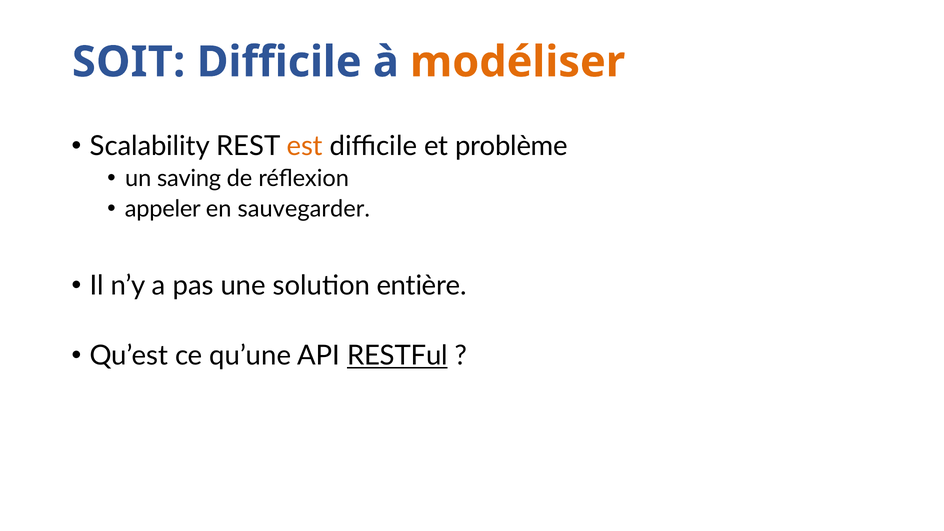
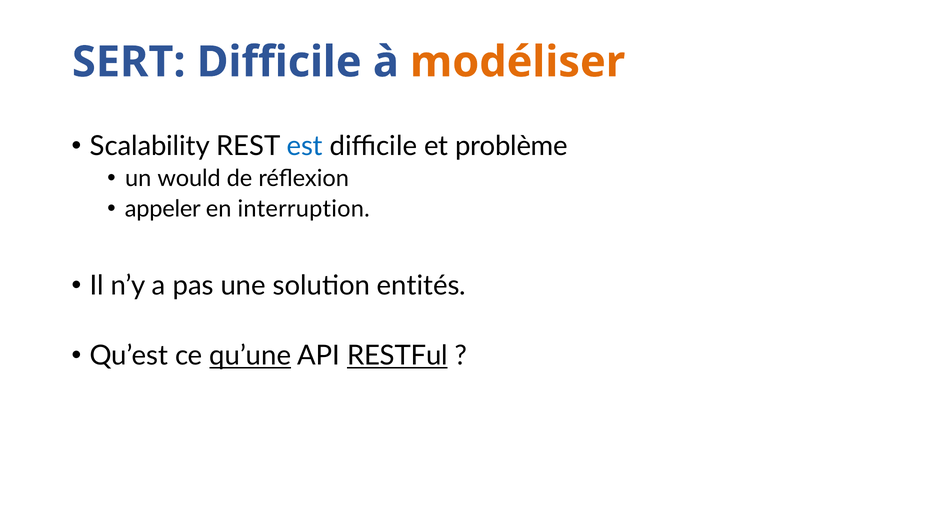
SOIT: SOIT -> SERT
est colour: orange -> blue
saving: saving -> would
sauvegarder: sauvegarder -> interruption
entière: entière -> entités
qu’une underline: none -> present
